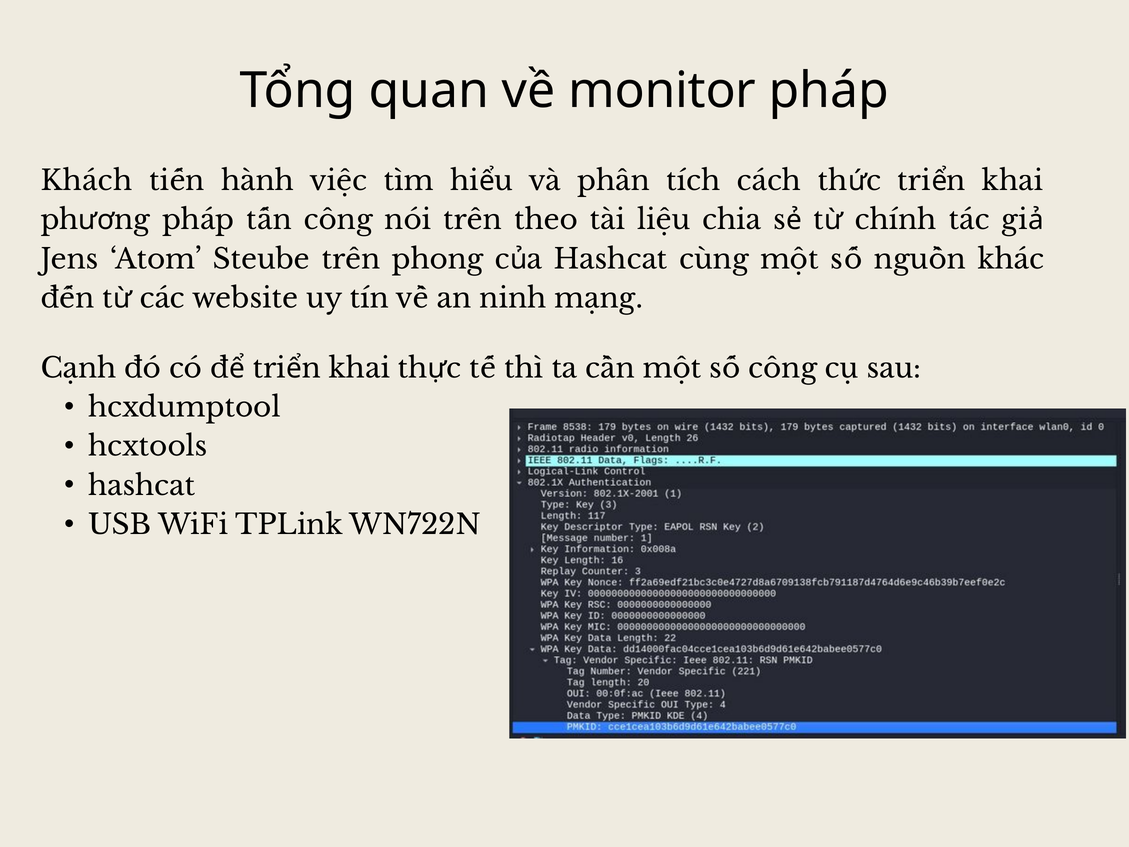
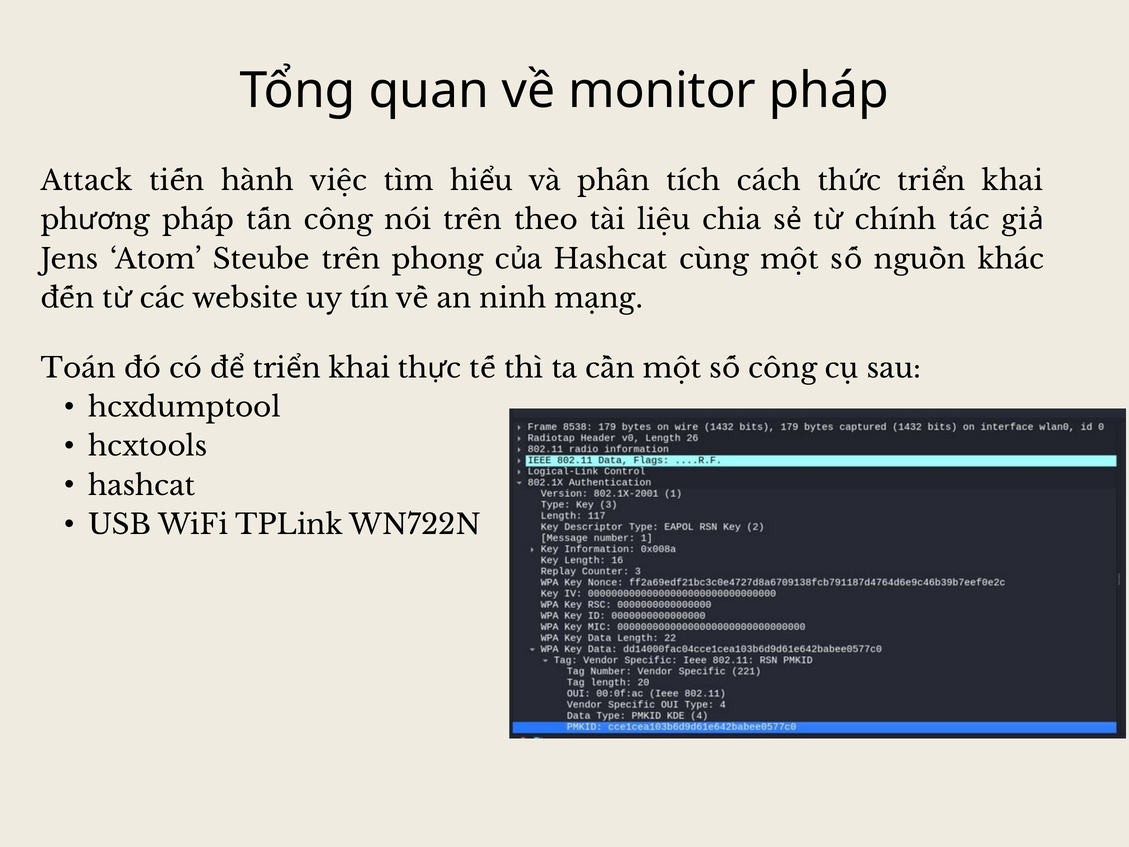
Khách: Khách -> Attack
Cạnh: Cạnh -> Toán
